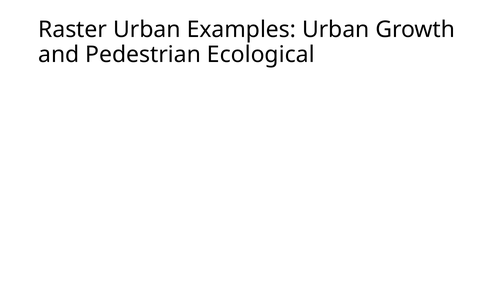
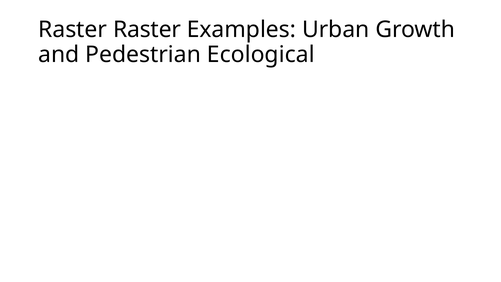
Raster Urban: Urban -> Raster
